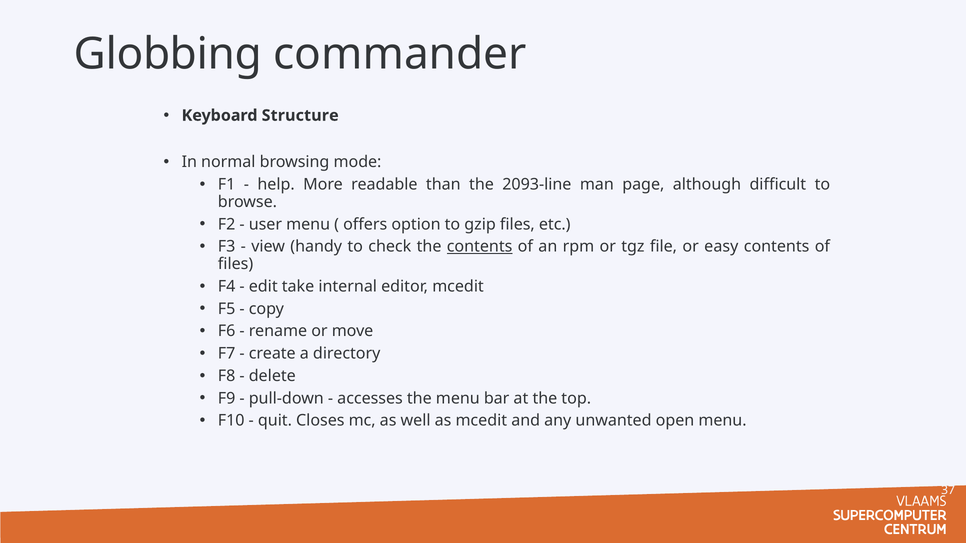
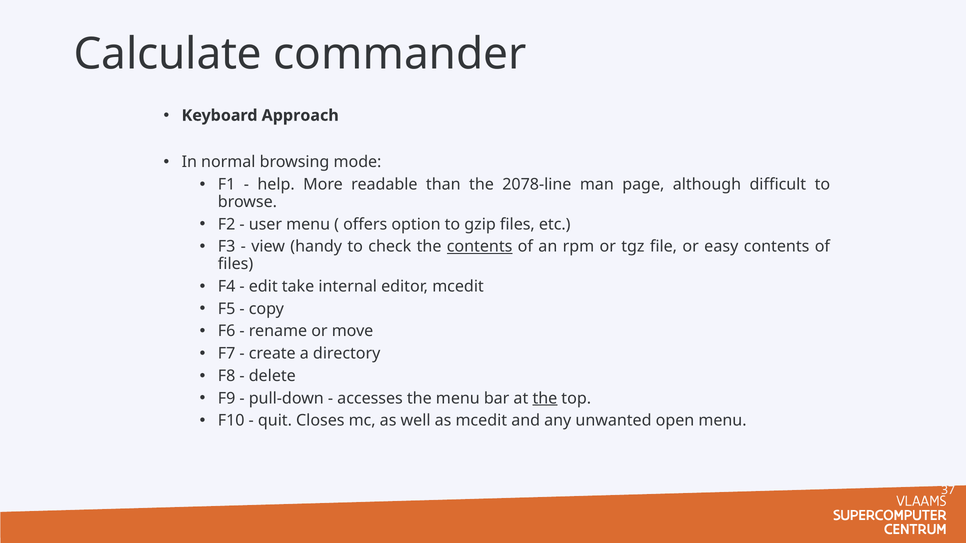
Globbing: Globbing -> Calculate
Structure: Structure -> Approach
2093-line: 2093-line -> 2078-line
the at (545, 399) underline: none -> present
